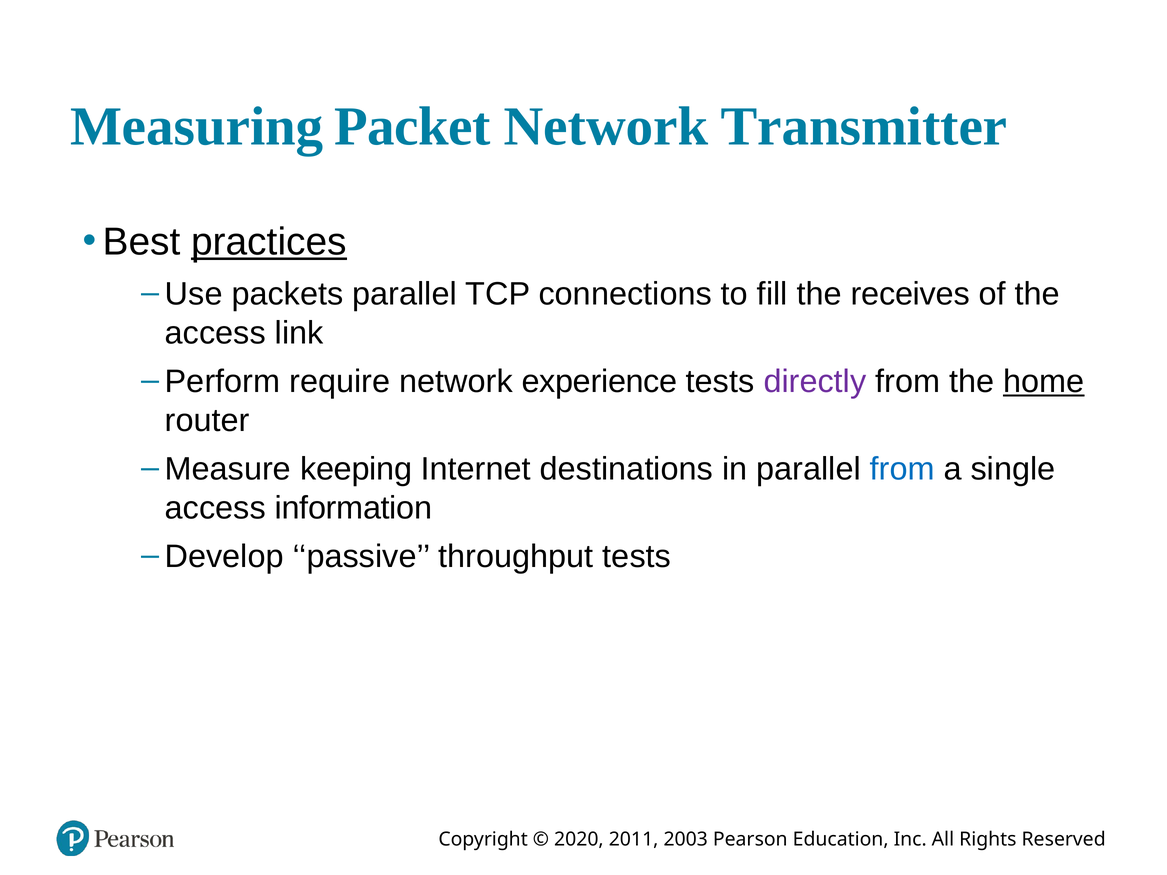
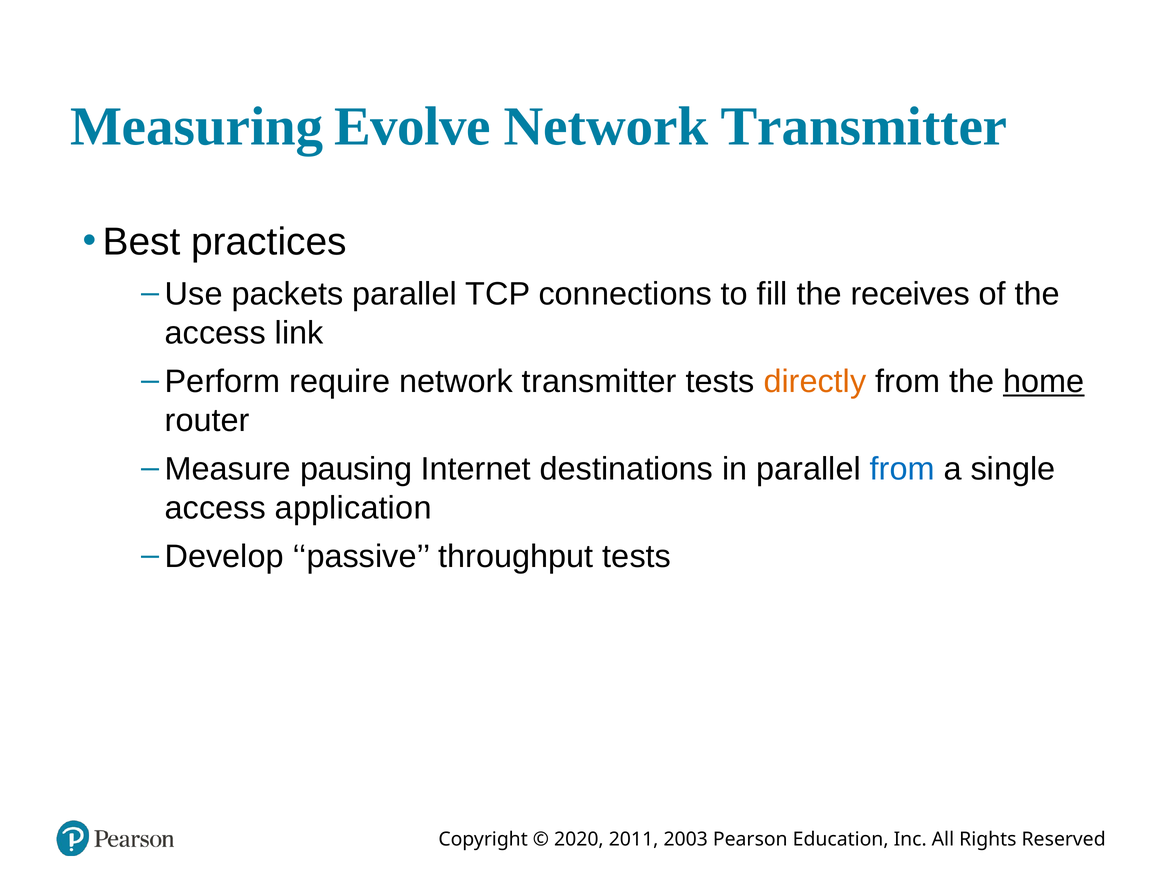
Packet: Packet -> Evolve
practices underline: present -> none
experience at (600, 382): experience -> transmitter
directly colour: purple -> orange
keeping: keeping -> pausing
information: information -> application
